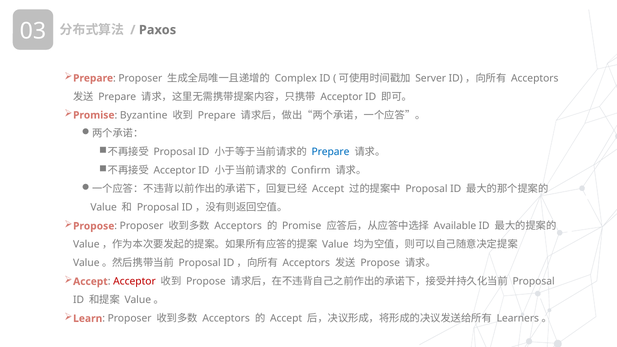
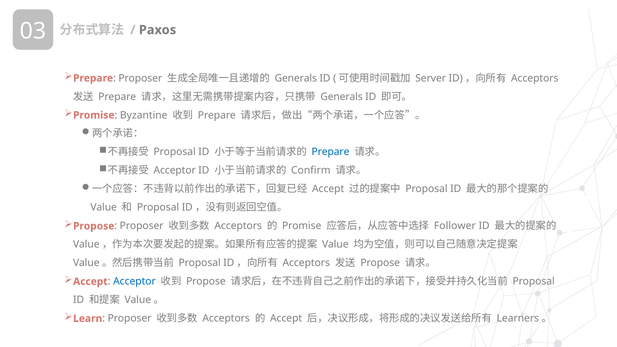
Complex at (296, 78): Complex -> Generals
Acceptor at (342, 97): Acceptor -> Generals
Available: Available -> Follower
Acceptor at (134, 282) colour: red -> blue
